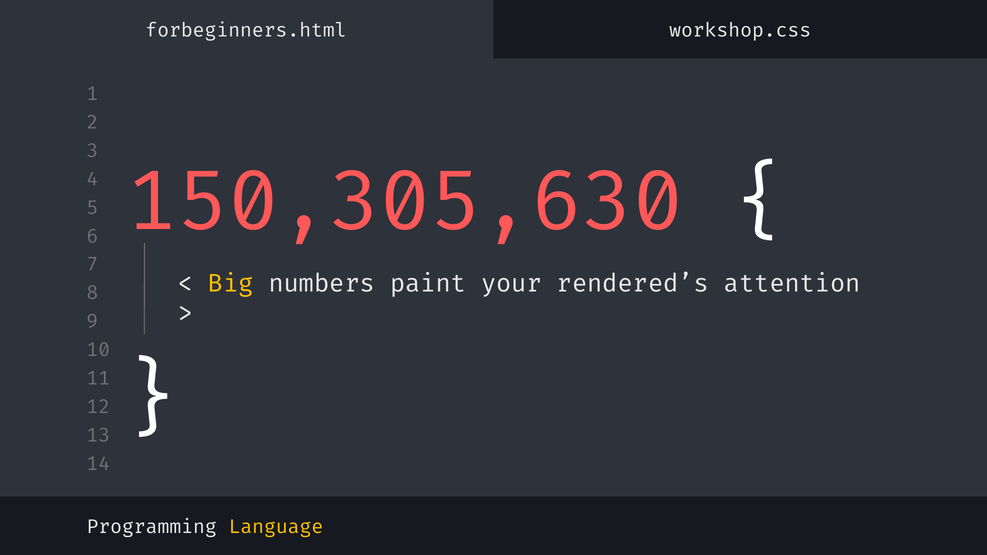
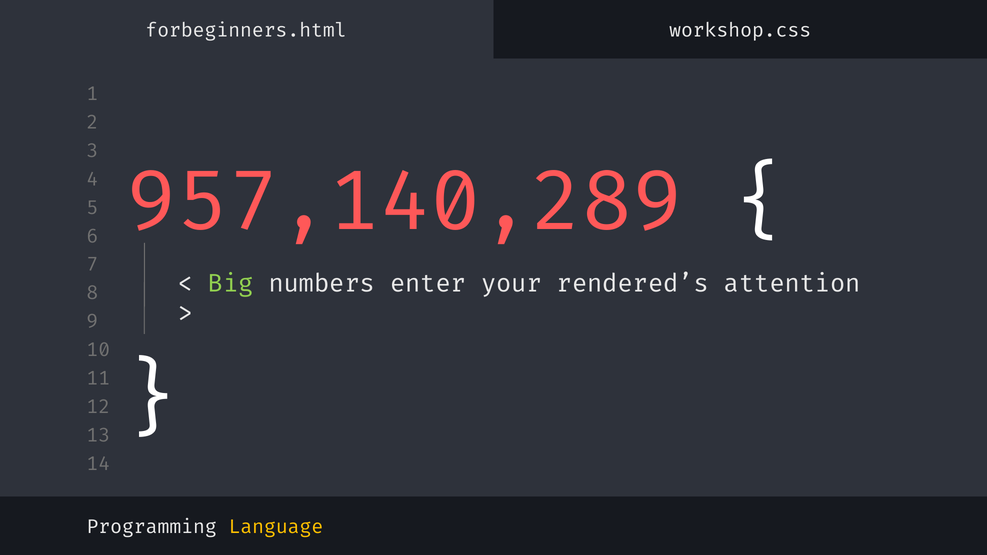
150,305,630: 150,305,630 -> 957,140,289
Big colour: yellow -> light green
paint: paint -> enter
